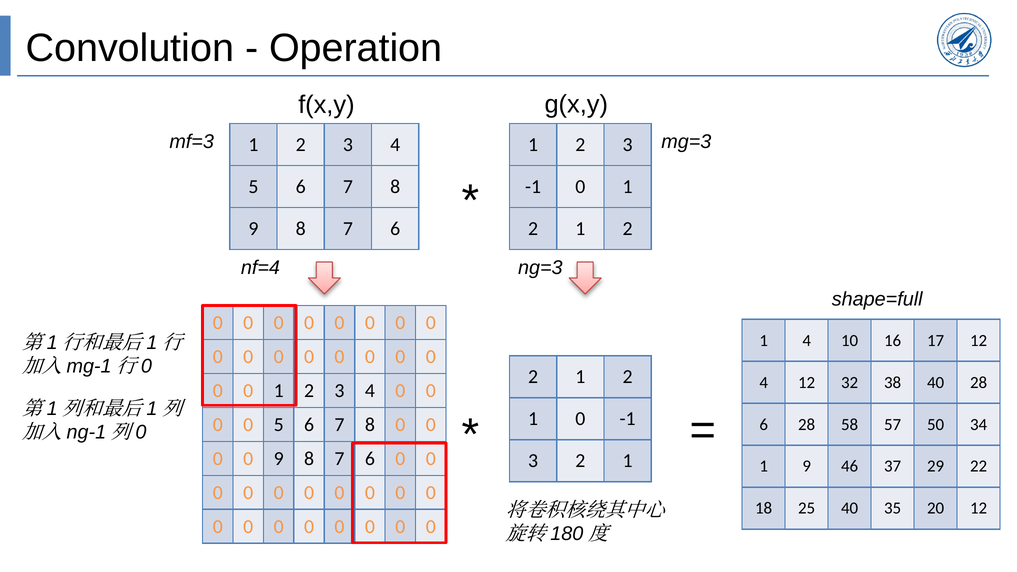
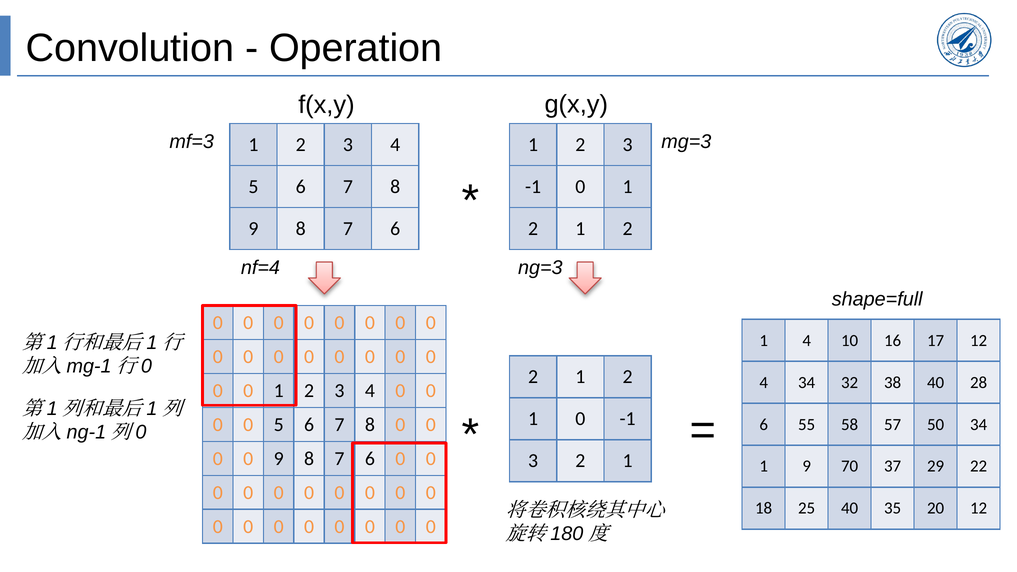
4 12: 12 -> 34
6 28: 28 -> 55
46: 46 -> 70
